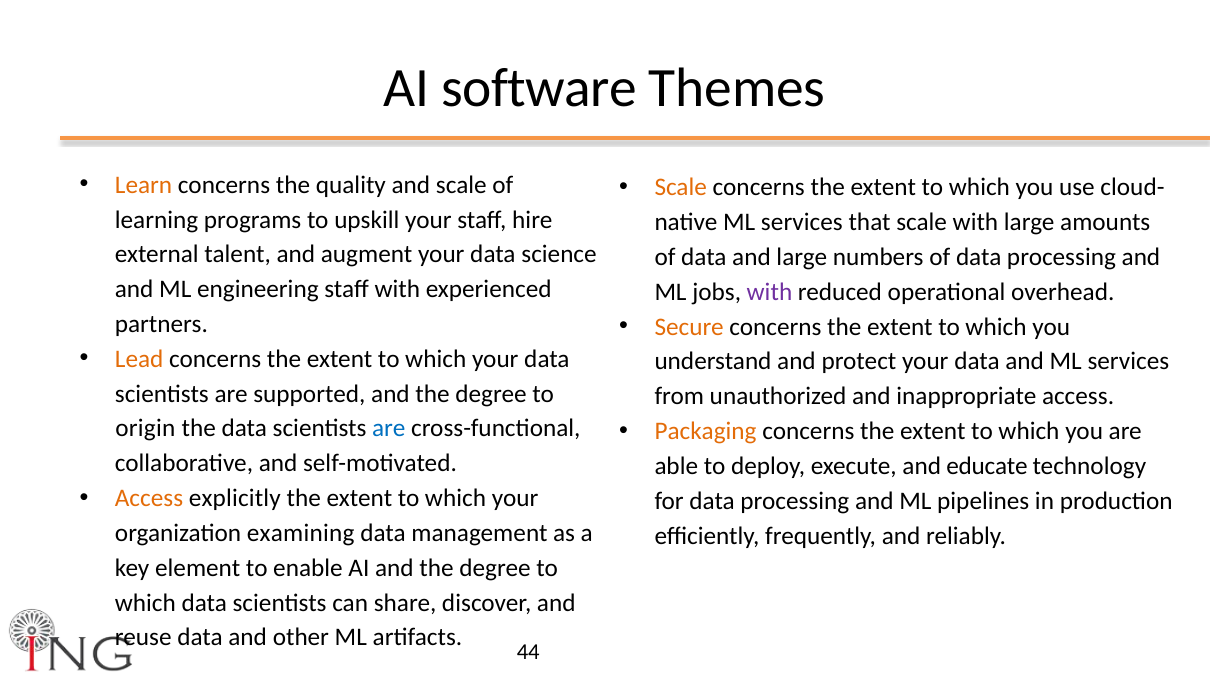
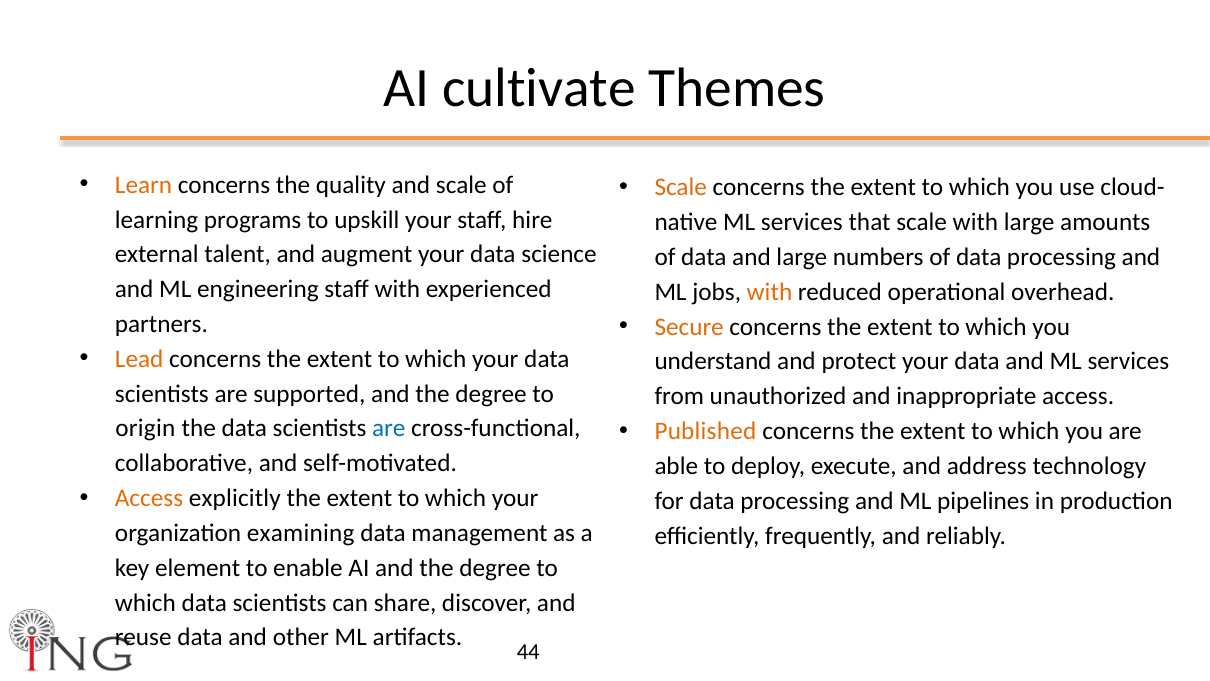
software: software -> cultivate
with at (769, 292) colour: purple -> orange
Packaging: Packaging -> Published
educate: educate -> address
